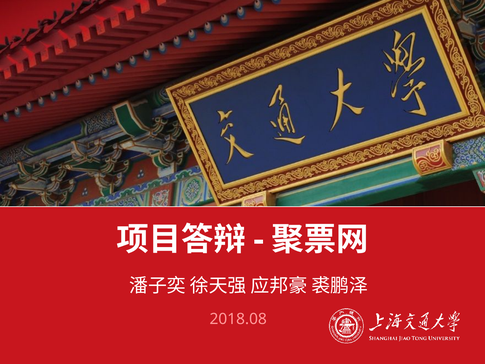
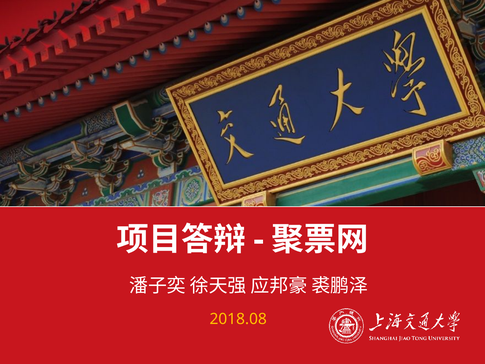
2018.08 colour: pink -> yellow
